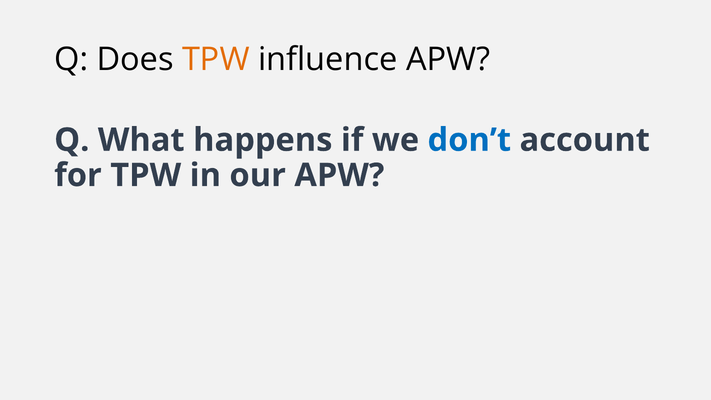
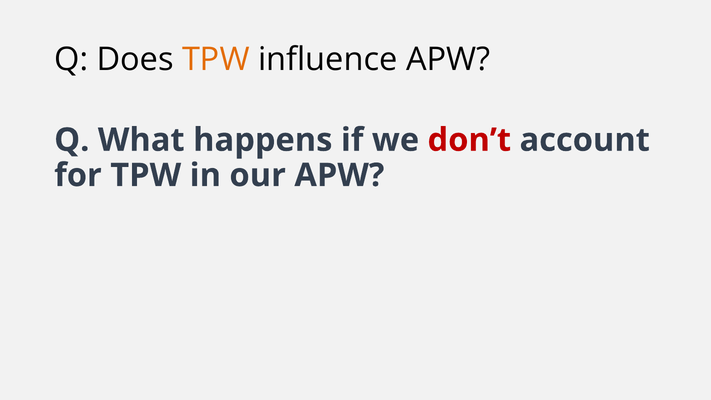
don’t colour: blue -> red
